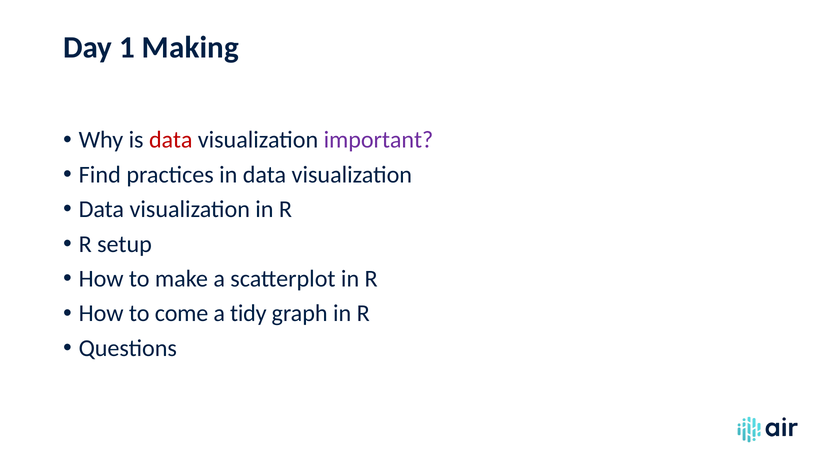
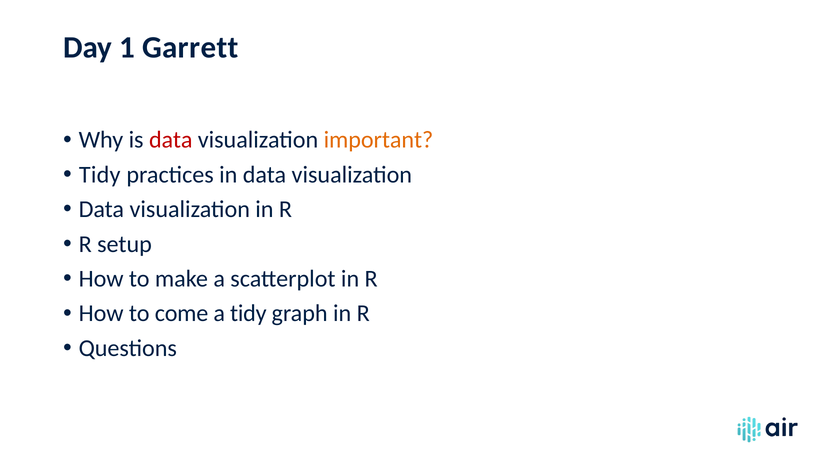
Making: Making -> Garrett
important colour: purple -> orange
Find at (100, 175): Find -> Tidy
